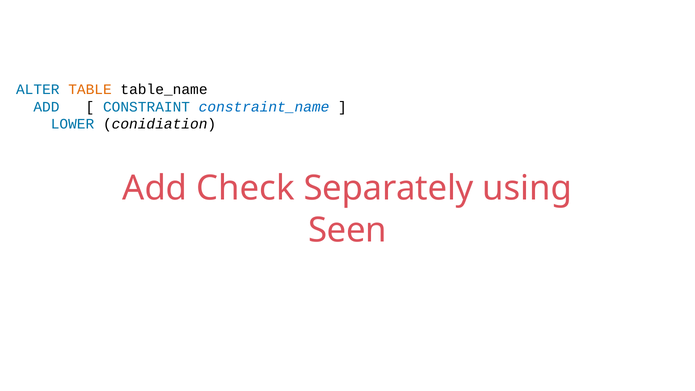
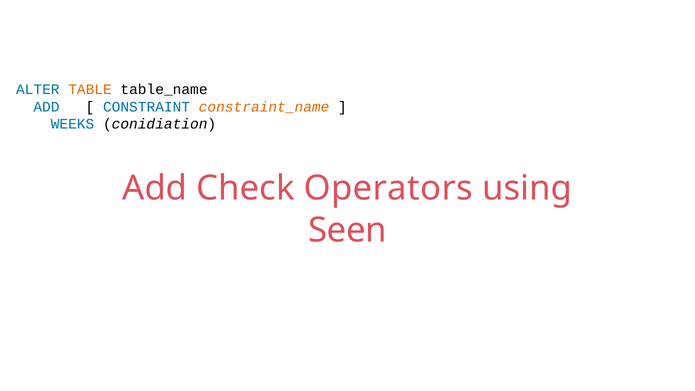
constraint_name colour: blue -> orange
LOWER: LOWER -> WEEKS
Separately: Separately -> Operators
